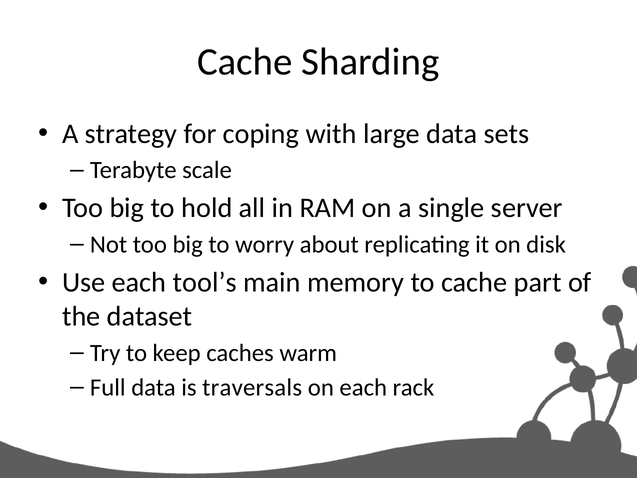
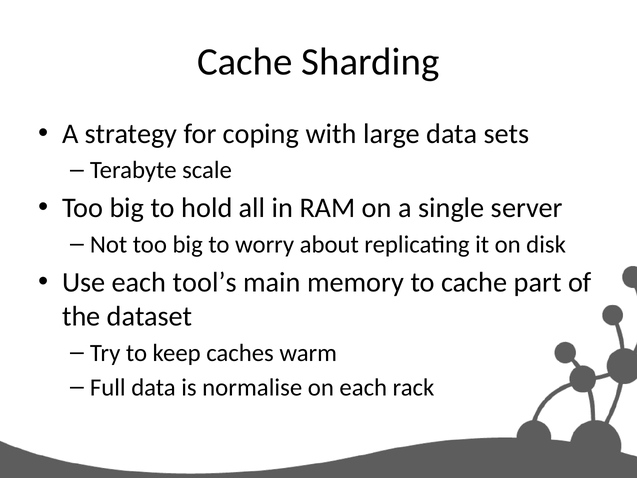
traversals: traversals -> normalise
